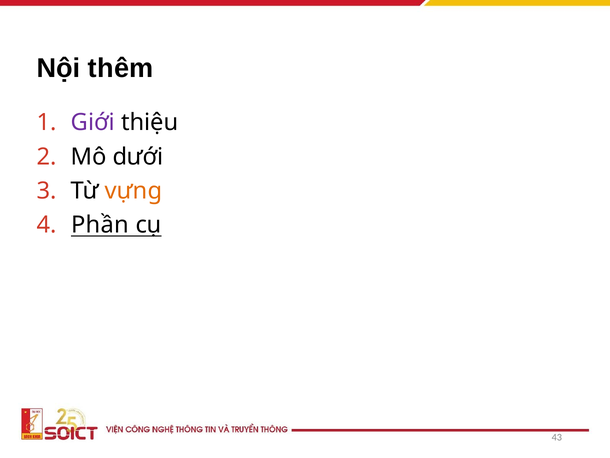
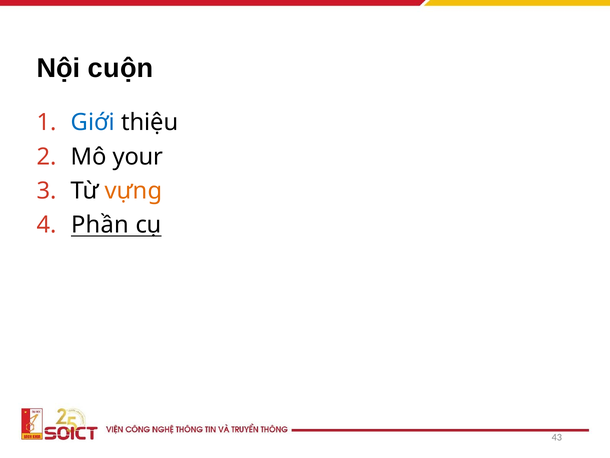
thêm: thêm -> cuộn
Giới colour: purple -> blue
dưới: dưới -> your
